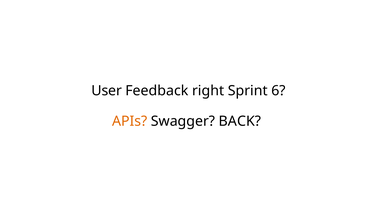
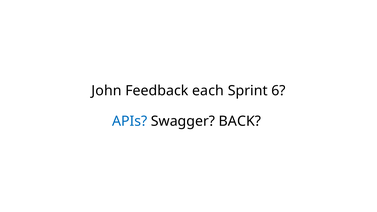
User: User -> John
right: right -> each
APIs colour: orange -> blue
